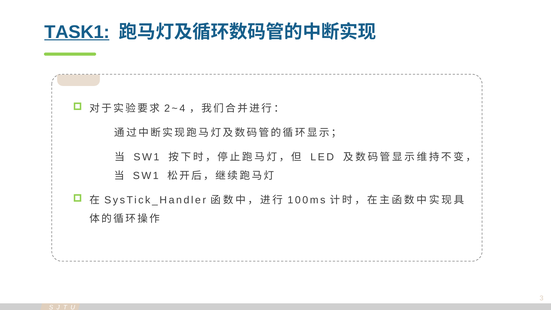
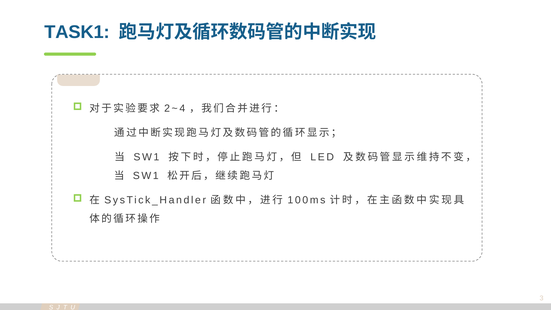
TASK1 underline: present -> none
